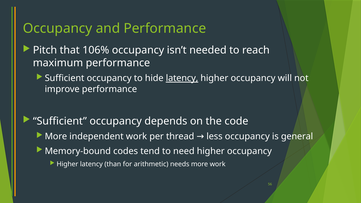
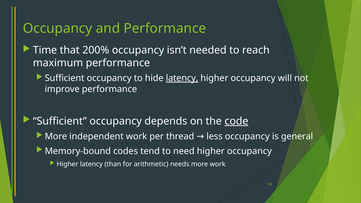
Pitch: Pitch -> Time
106%: 106% -> 200%
code underline: none -> present
